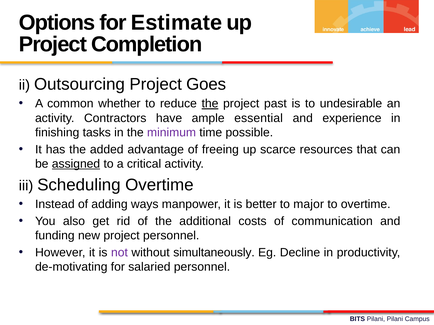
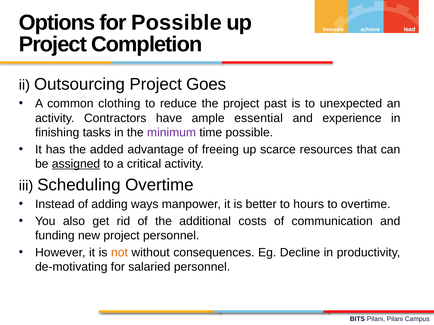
for Estimate: Estimate -> Possible
whether: whether -> clothing
the at (210, 104) underline: present -> none
undesirable: undesirable -> unexpected
major: major -> hours
not colour: purple -> orange
simultaneously: simultaneously -> consequences
